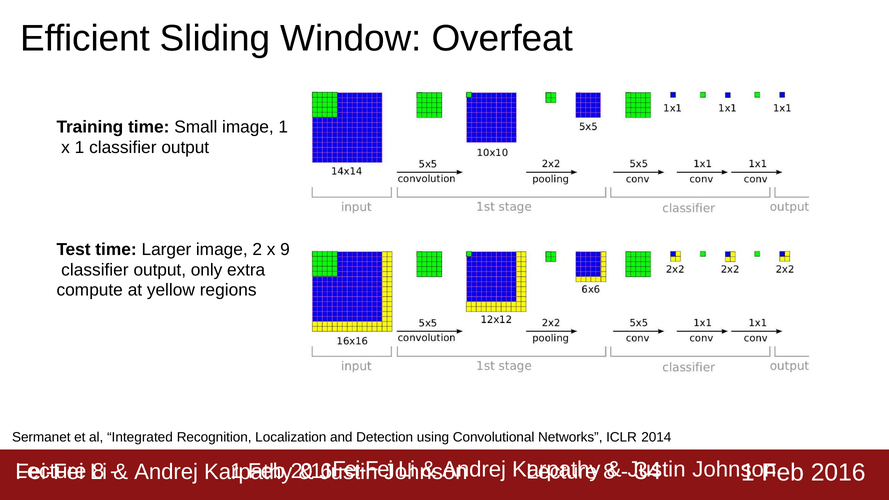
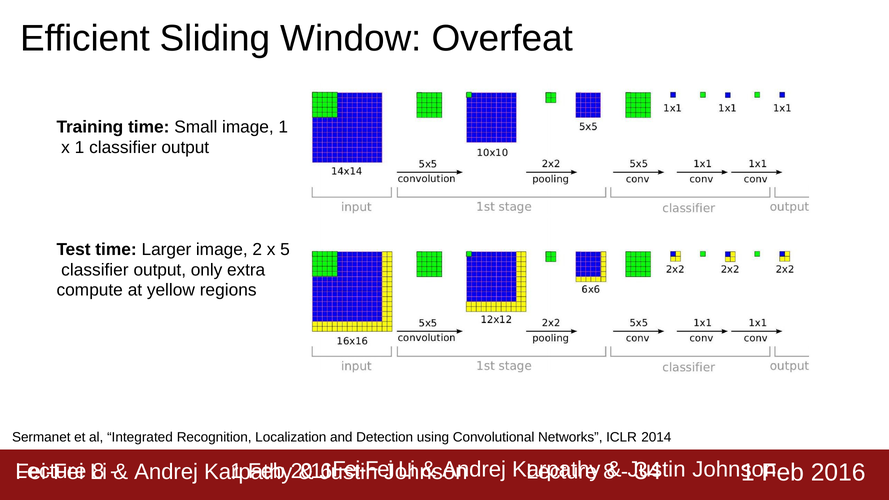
9: 9 -> 5
